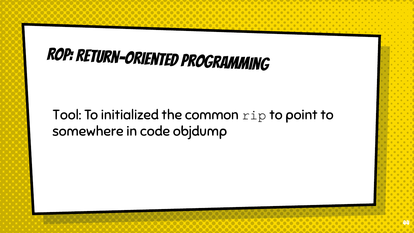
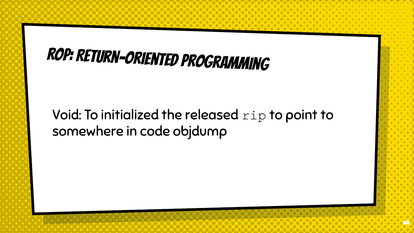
Tool: Tool -> Void
common: common -> released
